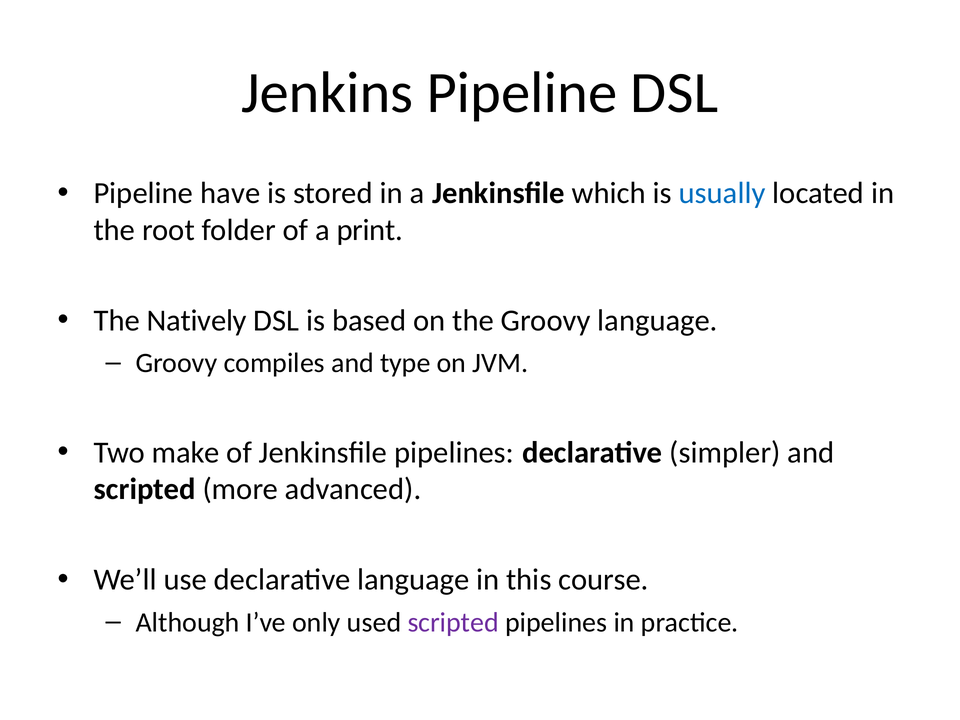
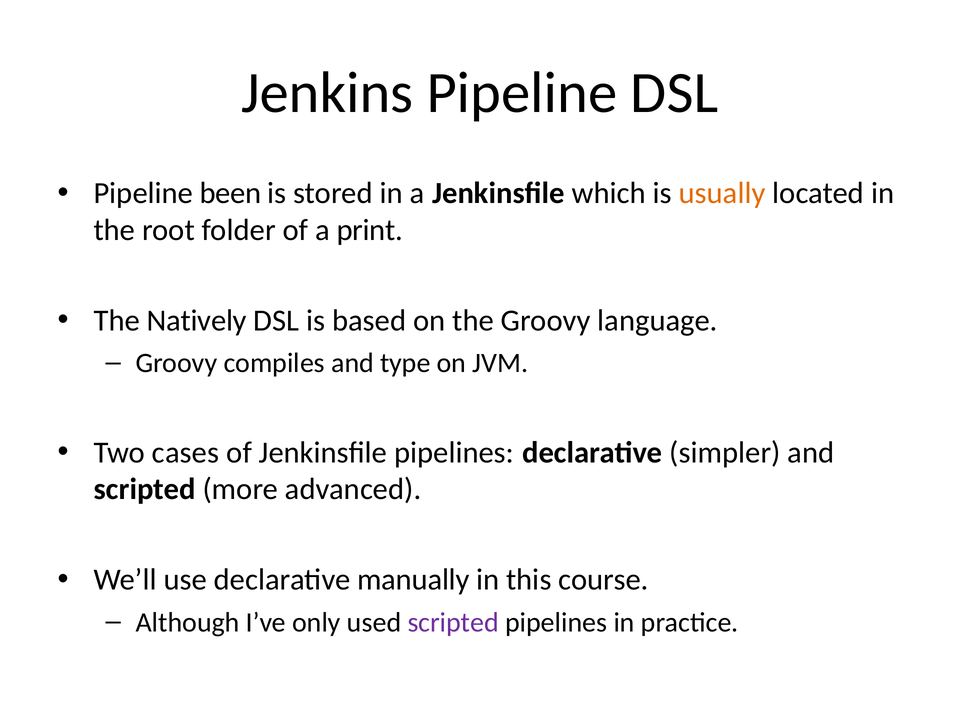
have: have -> been
usually colour: blue -> orange
make: make -> cases
declarative language: language -> manually
